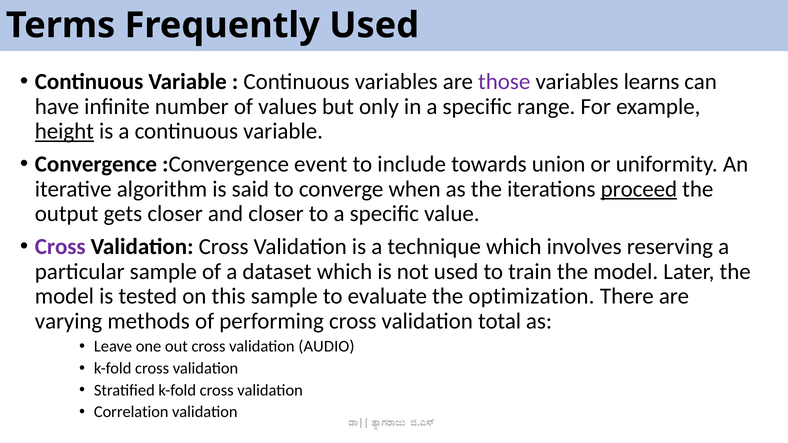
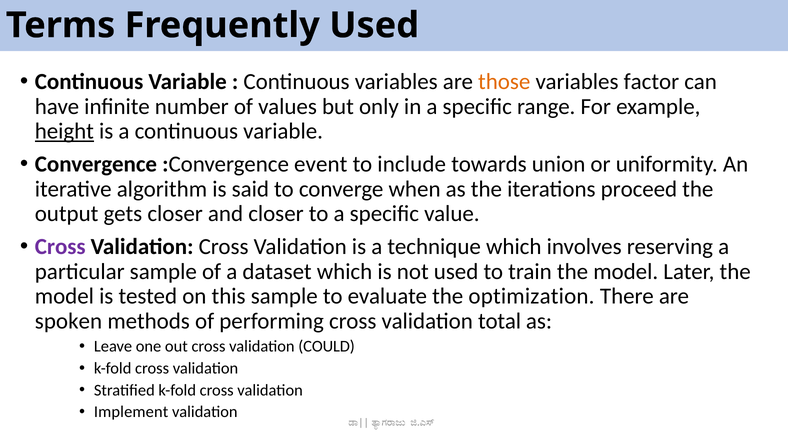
those colour: purple -> orange
learns: learns -> factor
proceed underline: present -> none
varying: varying -> spoken
AUDIO: AUDIO -> COULD
Correlation: Correlation -> Implement
